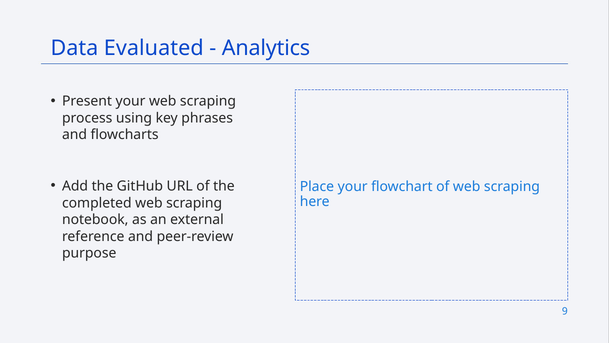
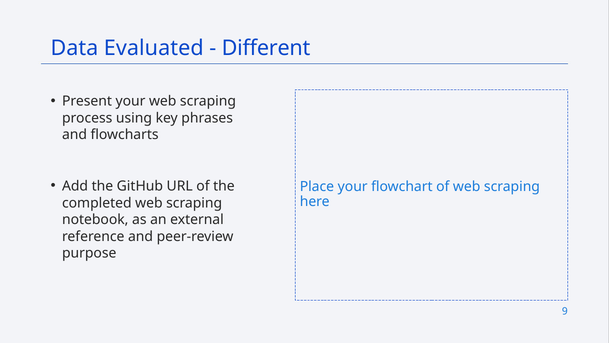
Analytics: Analytics -> Different
